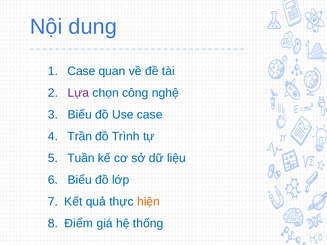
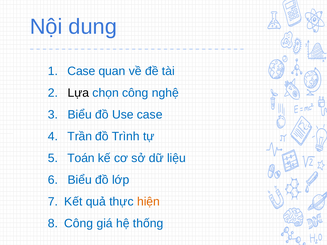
Lựa colour: purple -> black
Tuần: Tuần -> Toán
Điểm at (79, 224): Điểm -> Công
